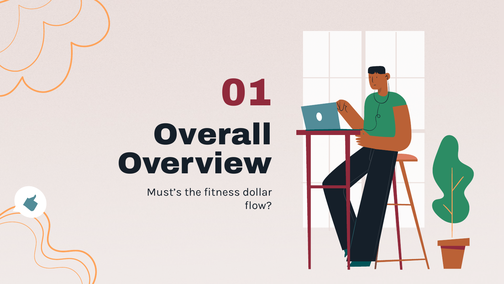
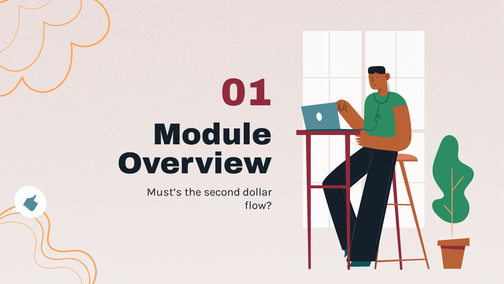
Overall: Overall -> Module
fitness: fitness -> second
